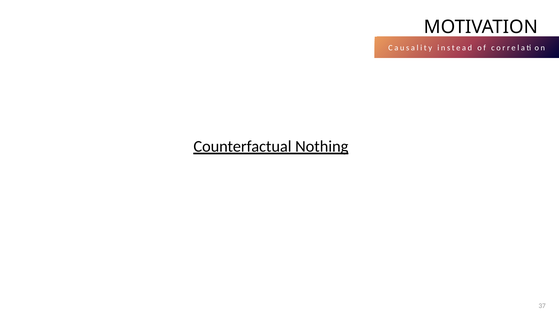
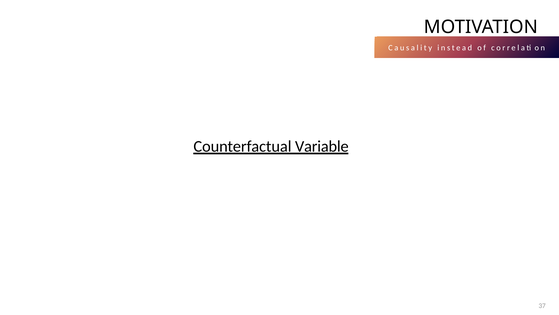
Nothing: Nothing -> Variable
